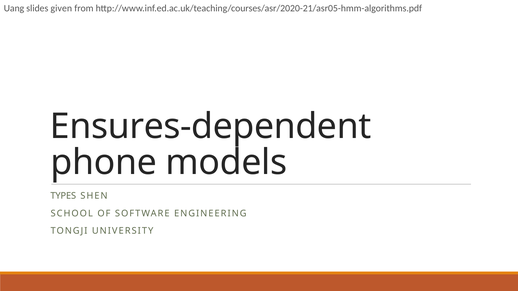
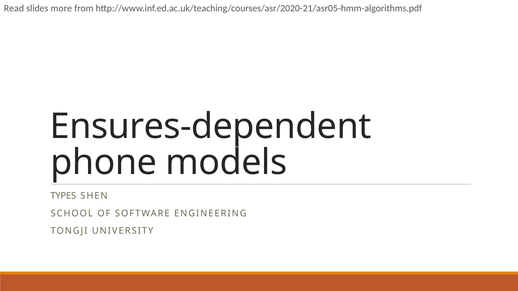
Uang: Uang -> Read
given: given -> more
